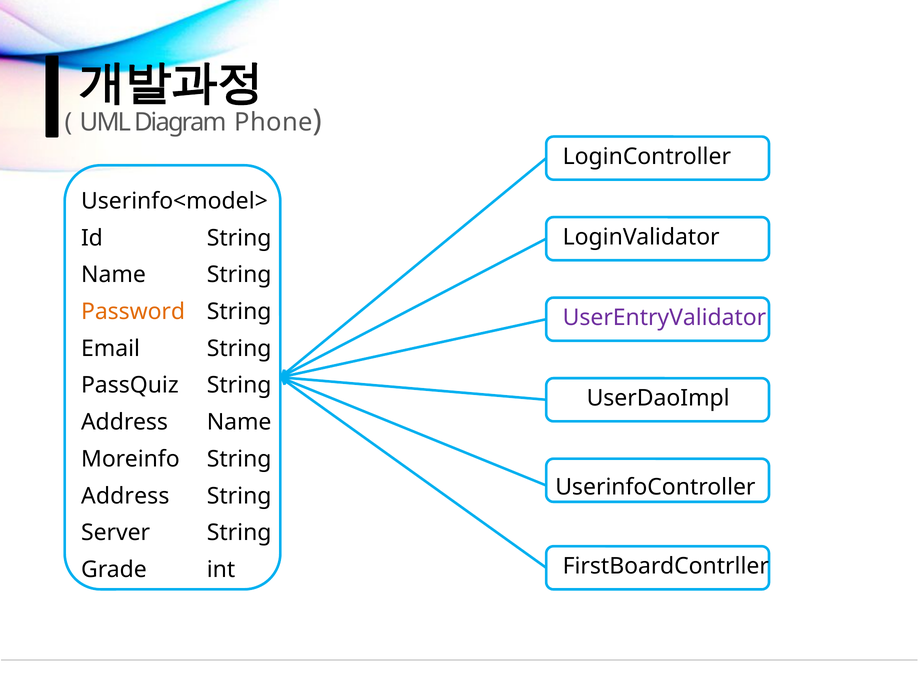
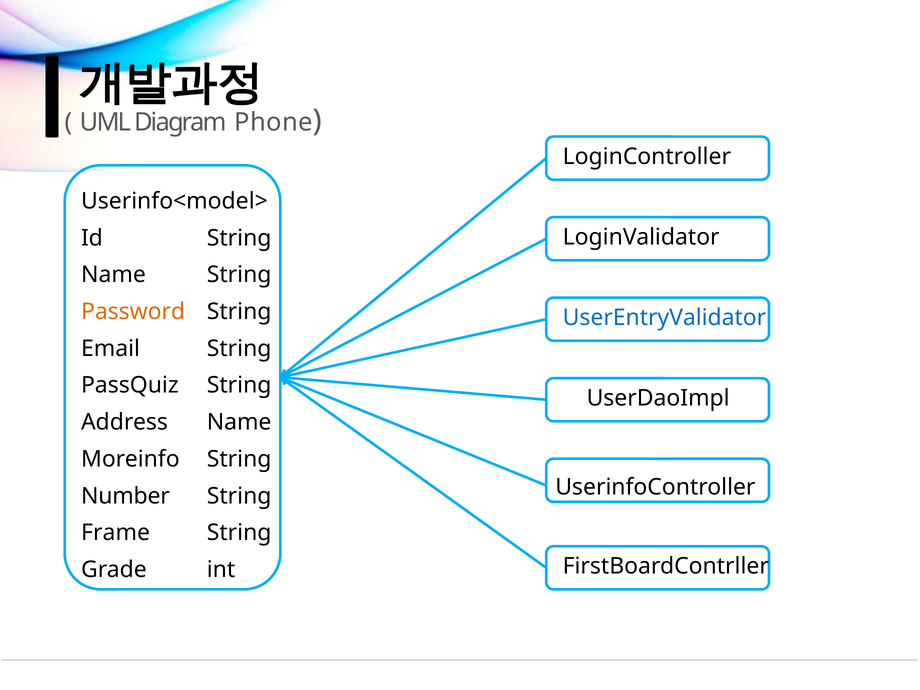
UserEntryValidator colour: purple -> blue
Address at (125, 496): Address -> Number
Server: Server -> Frame
